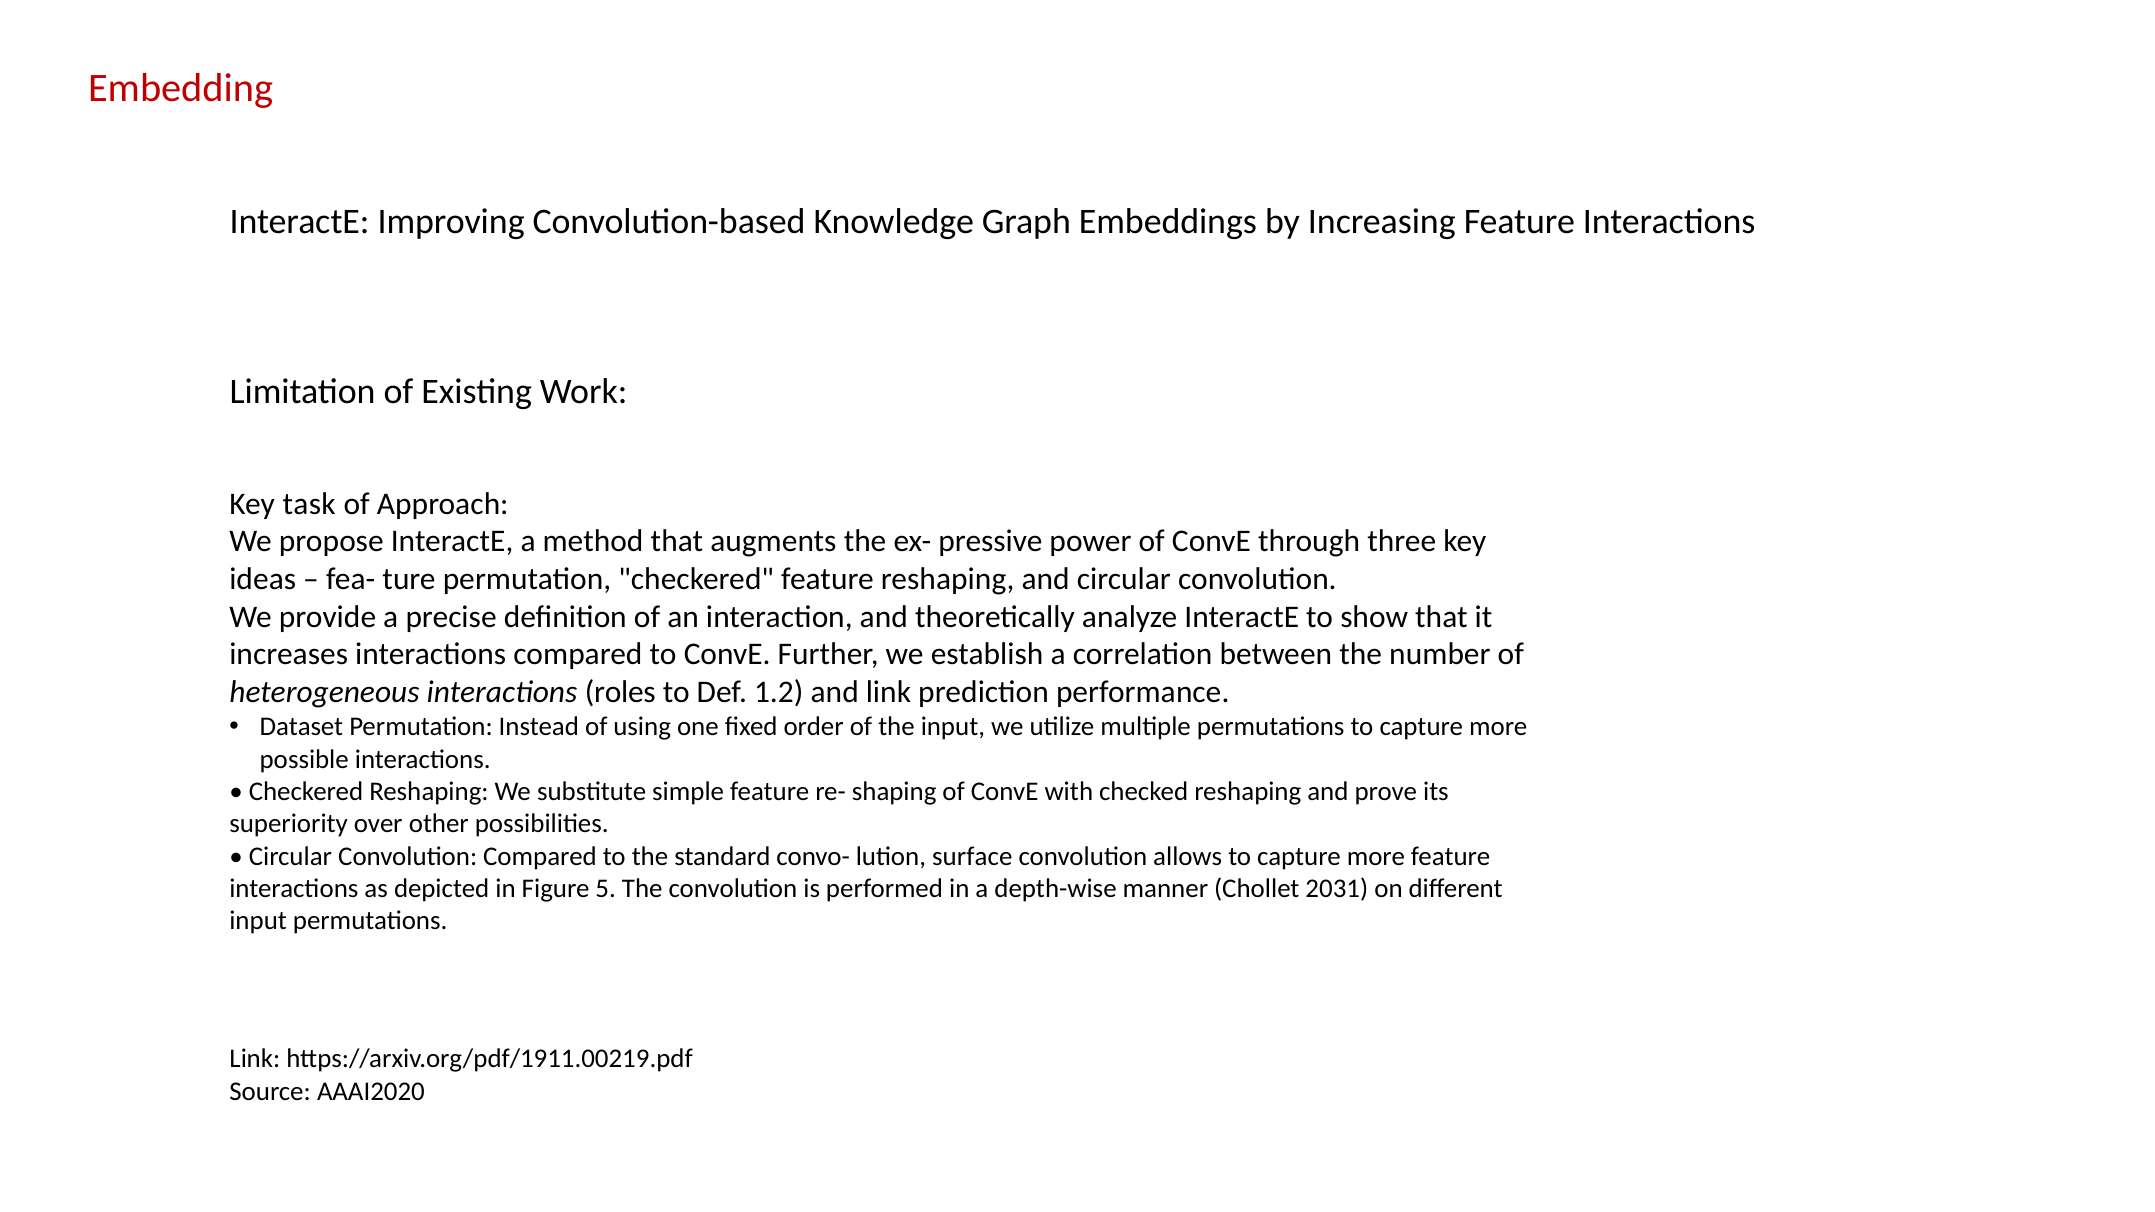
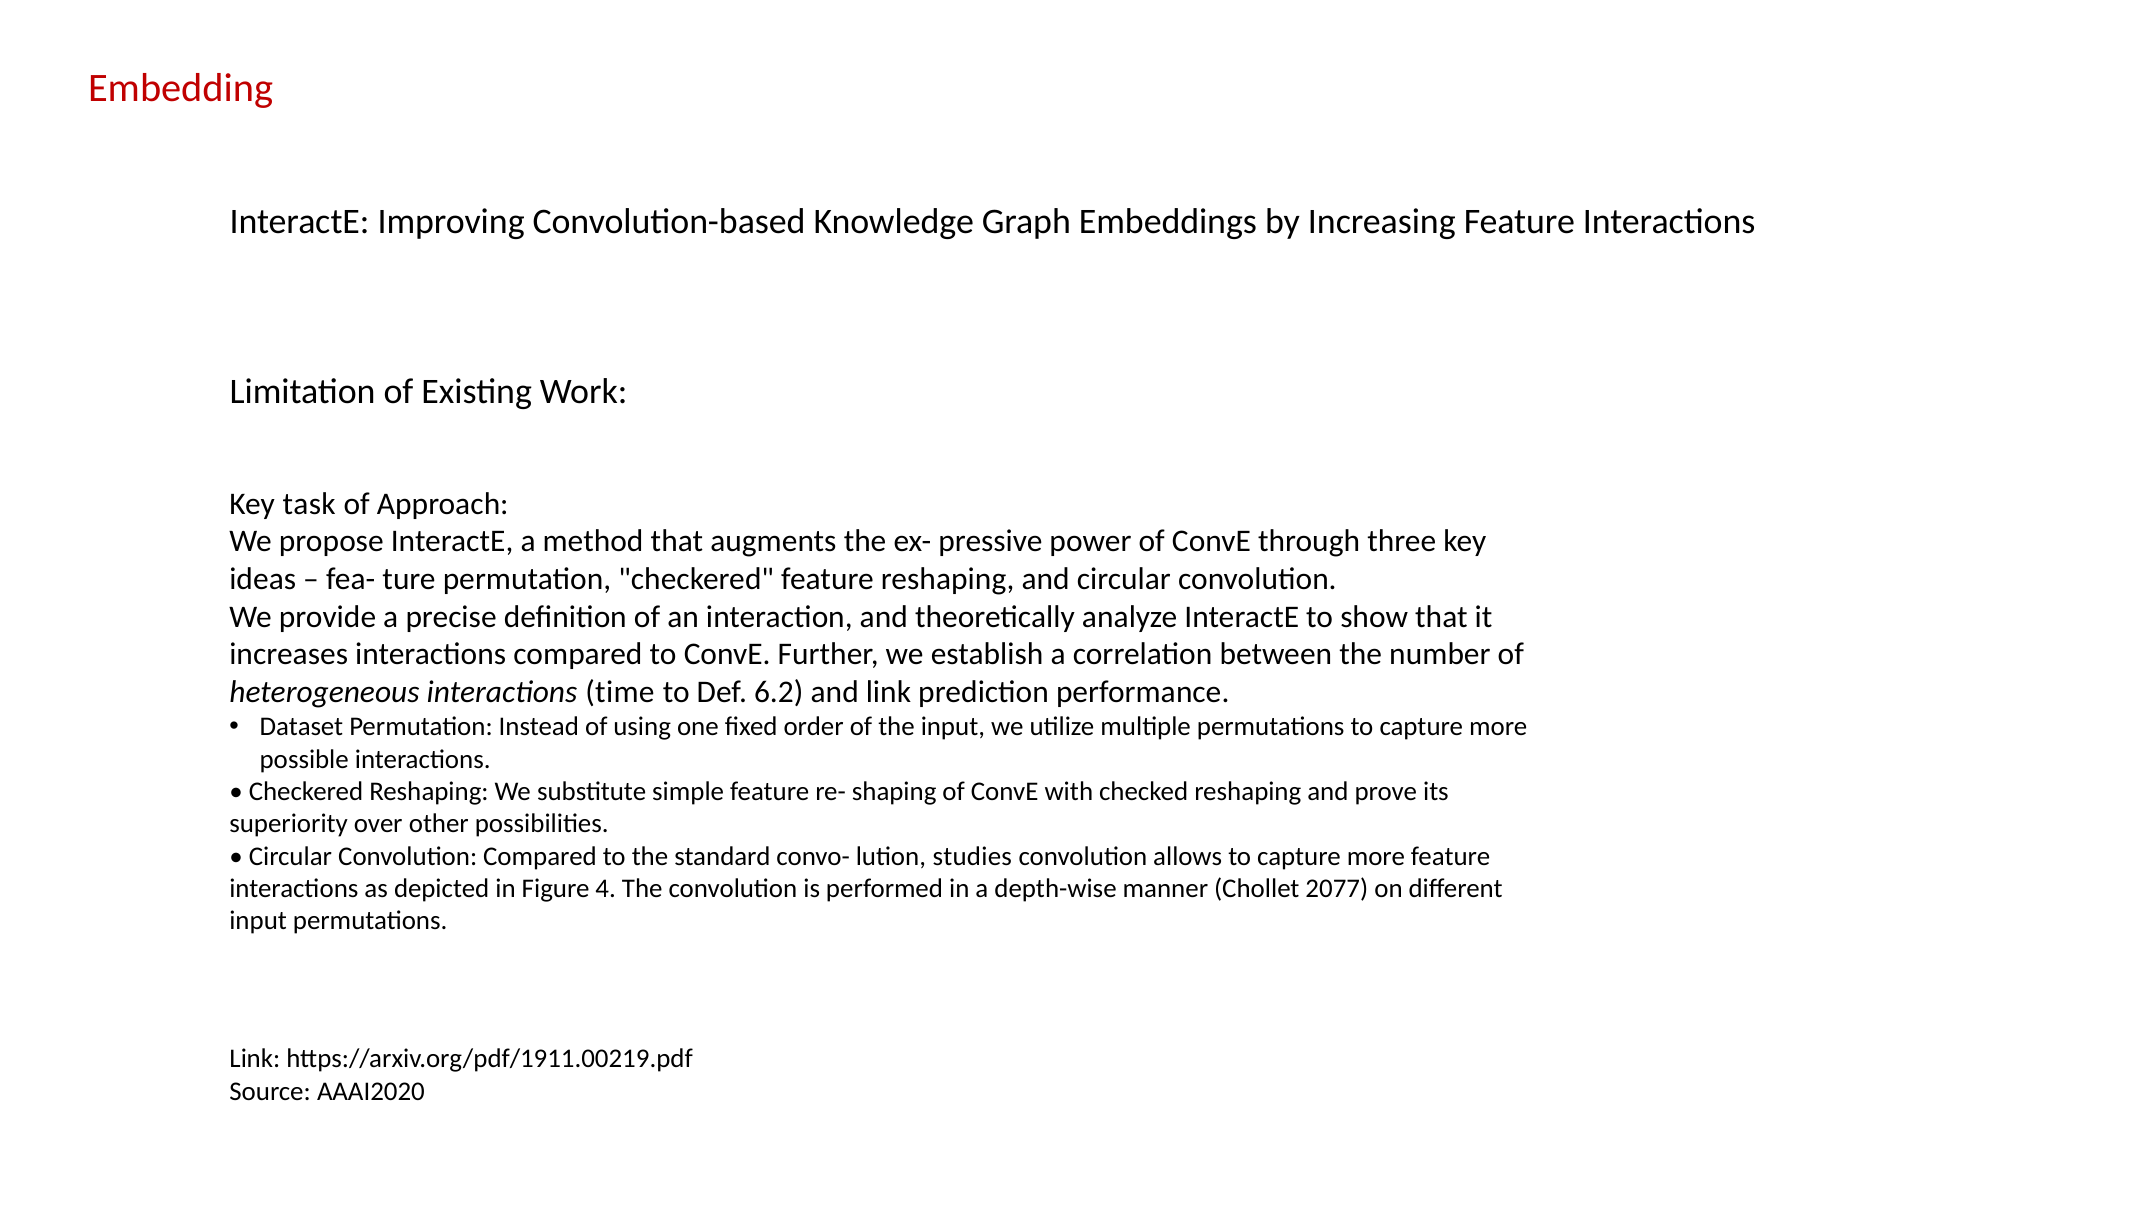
roles: roles -> time
1.2: 1.2 -> 6.2
surface: surface -> studies
5: 5 -> 4
2031: 2031 -> 2077
